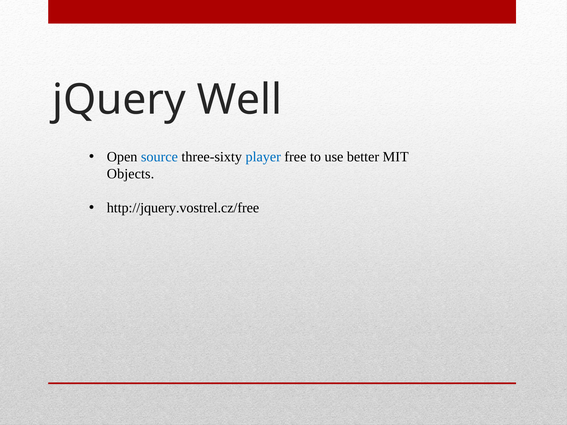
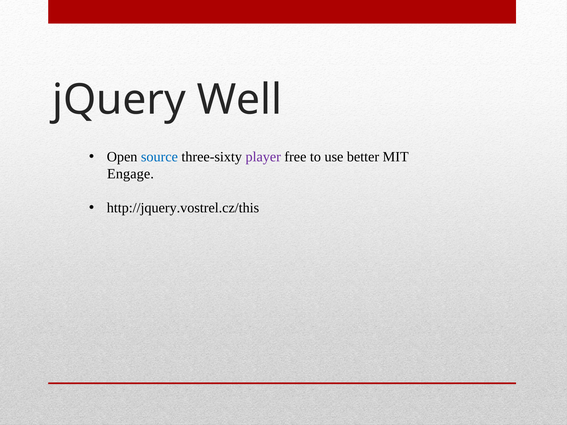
player colour: blue -> purple
Objects: Objects -> Engage
http://jquery.vostrel.cz/free: http://jquery.vostrel.cz/free -> http://jquery.vostrel.cz/this
